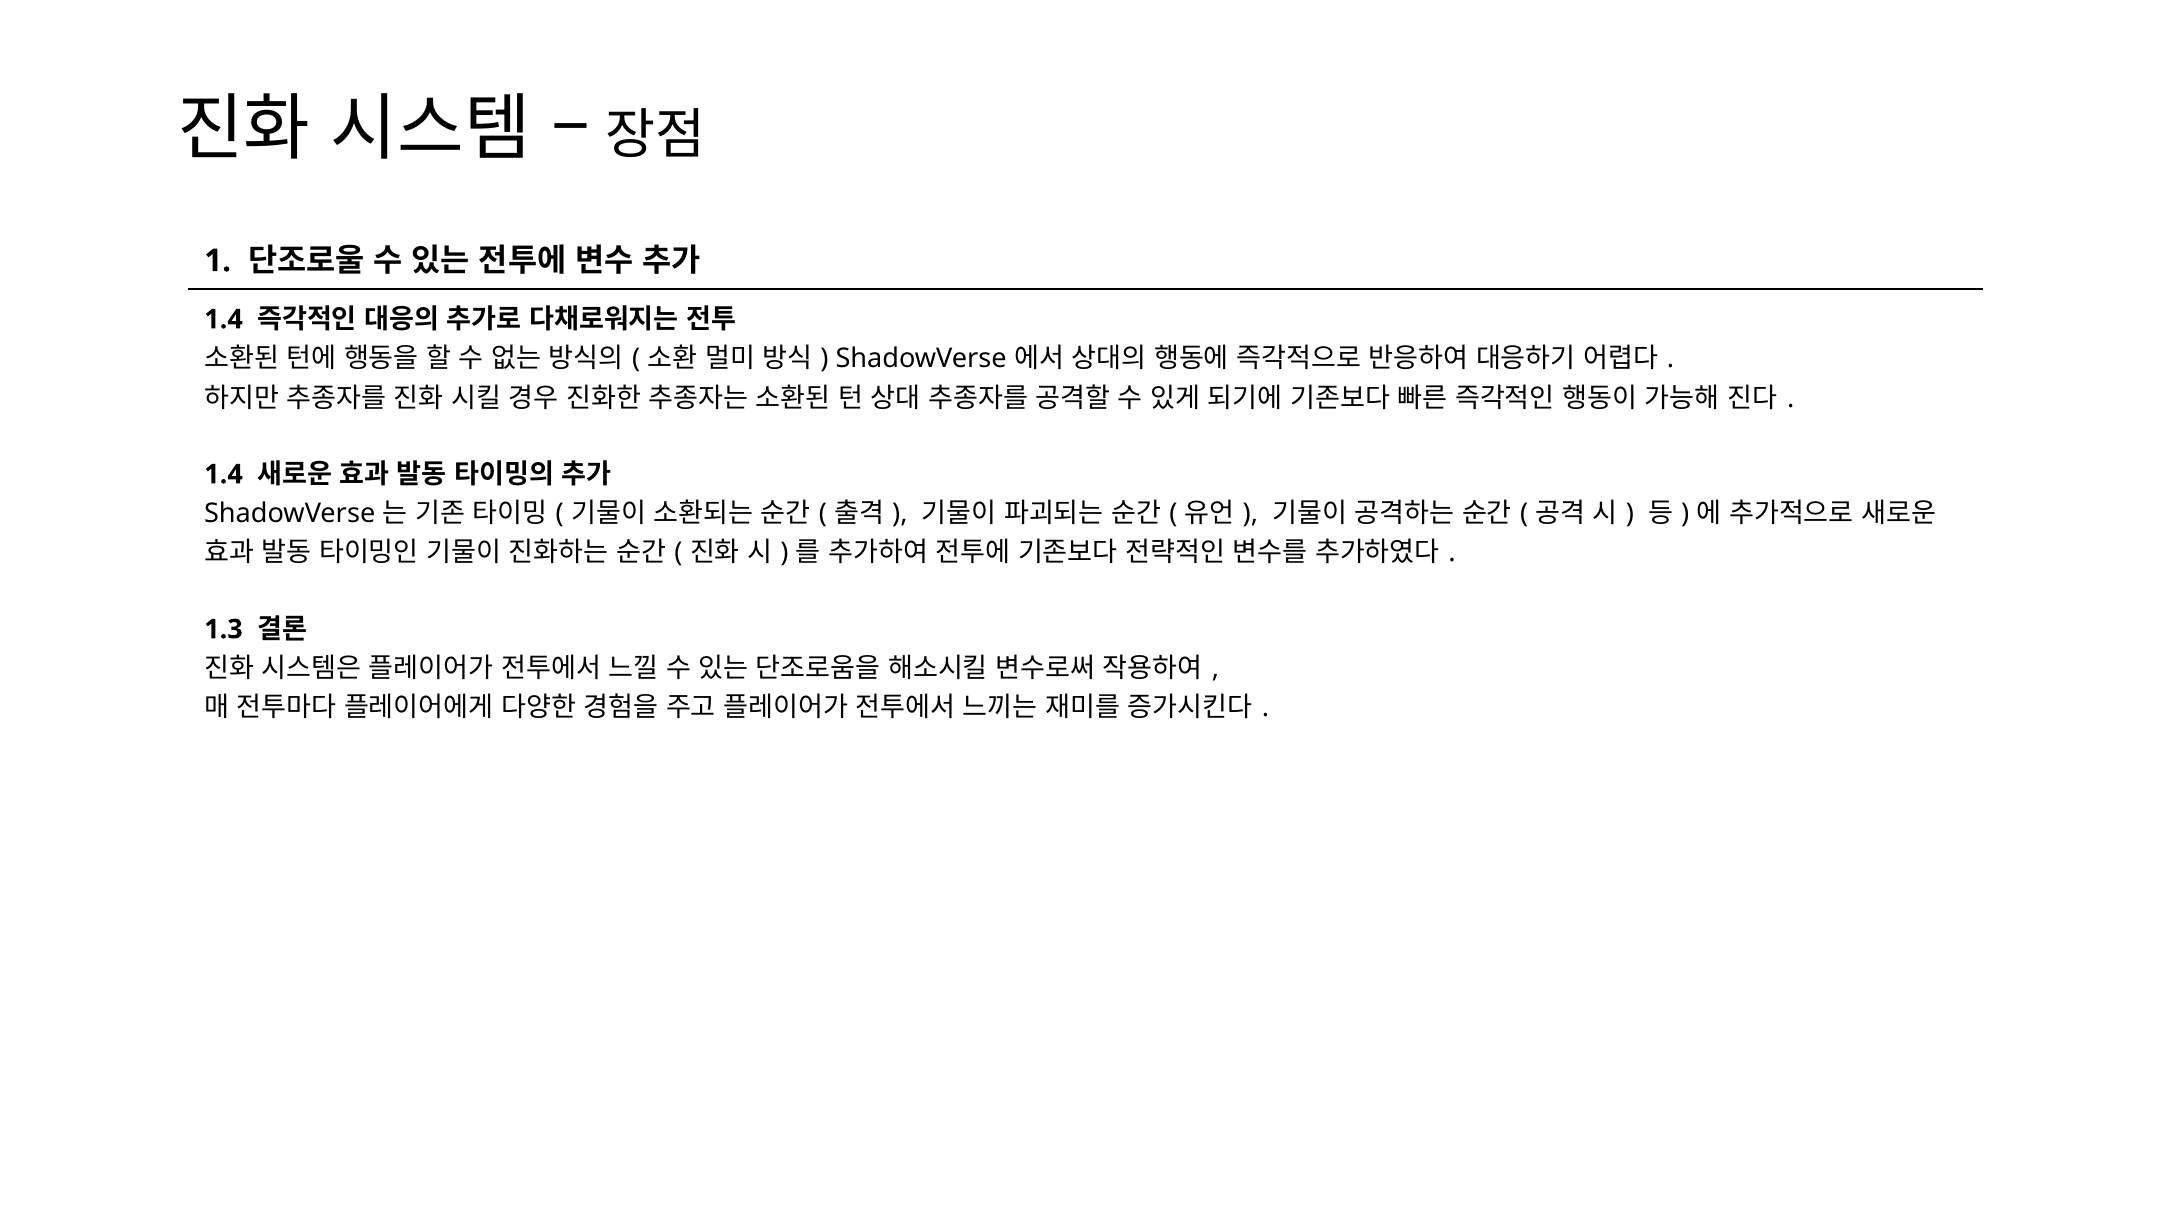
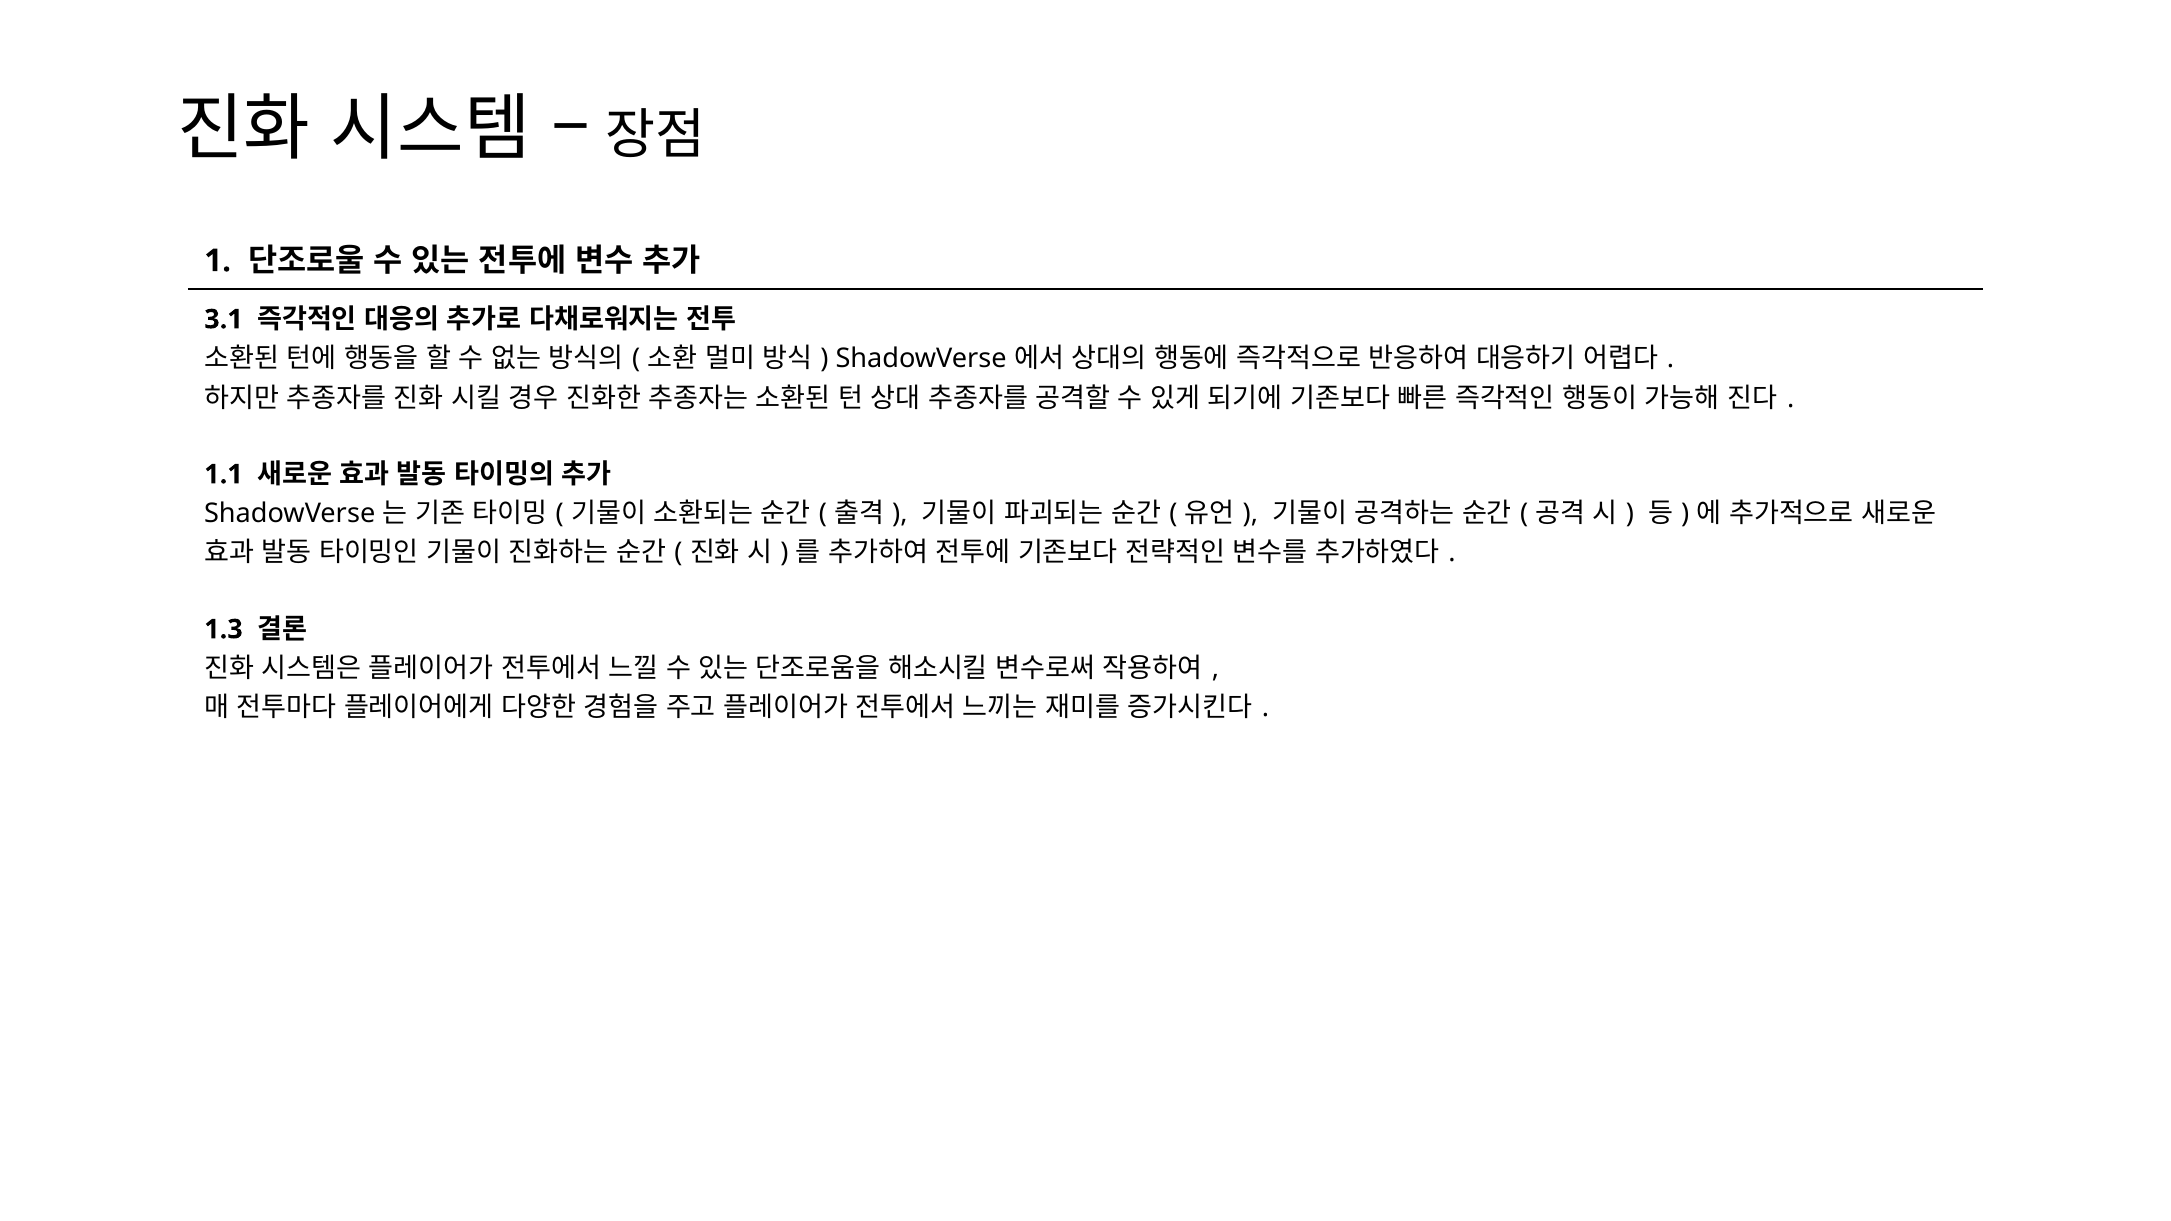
1.4 at (224, 319): 1.4 -> 3.1
1.4 at (224, 474): 1.4 -> 1.1
